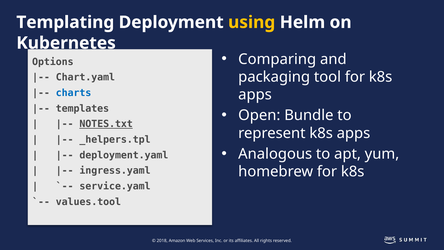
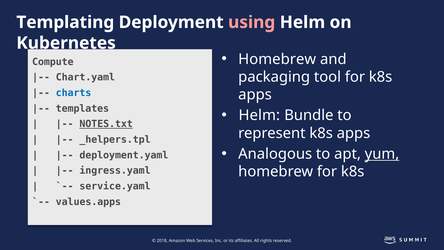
using colour: yellow -> pink
Comparing at (277, 59): Comparing -> Homebrew
Options: Options -> Compute
Open at (259, 115): Open -> Helm
yum underline: none -> present
values.tool: values.tool -> values.apps
